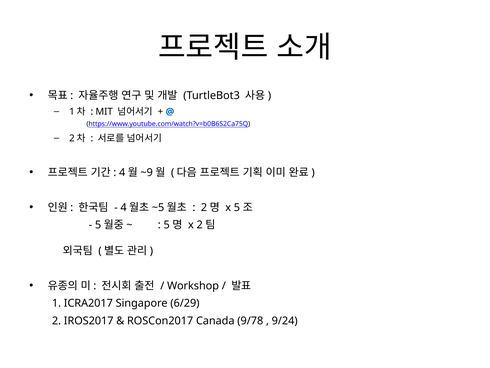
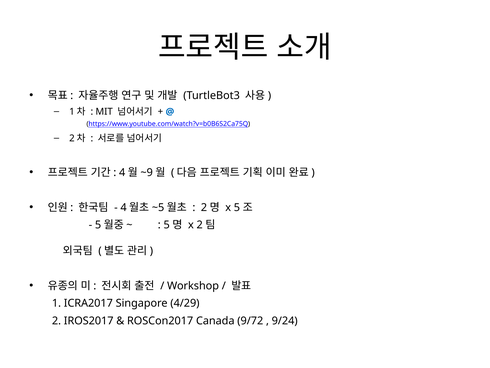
6/29: 6/29 -> 4/29
9/78: 9/78 -> 9/72
